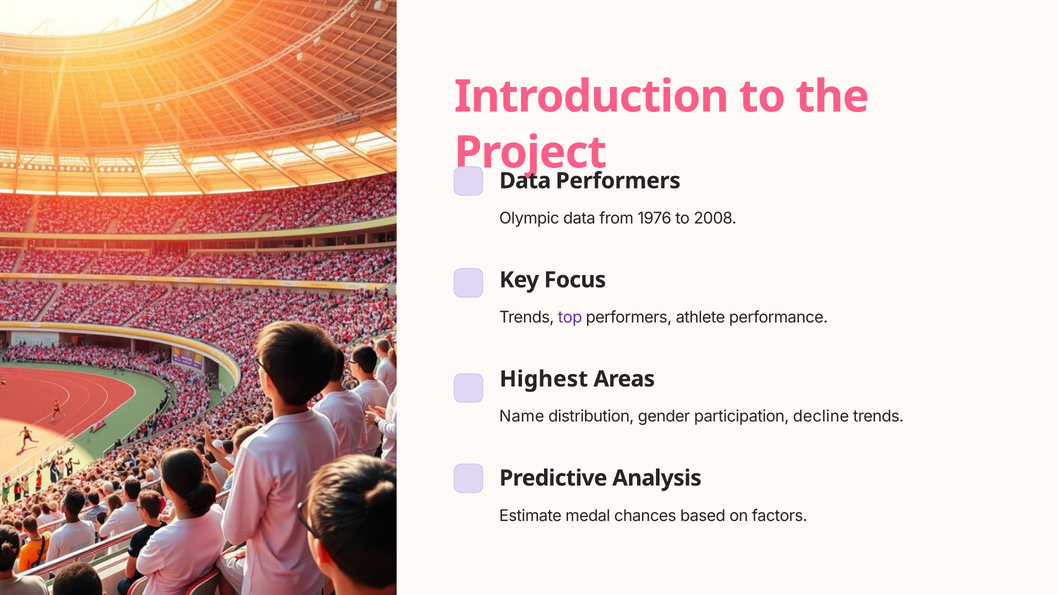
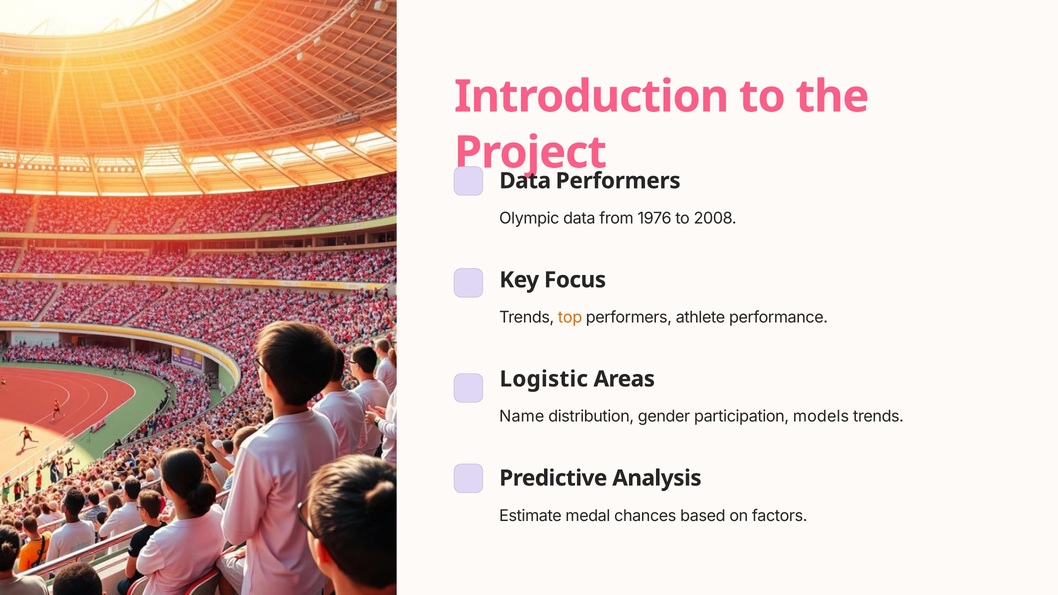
top colour: purple -> orange
Highest: Highest -> Logistic
decline: decline -> models
